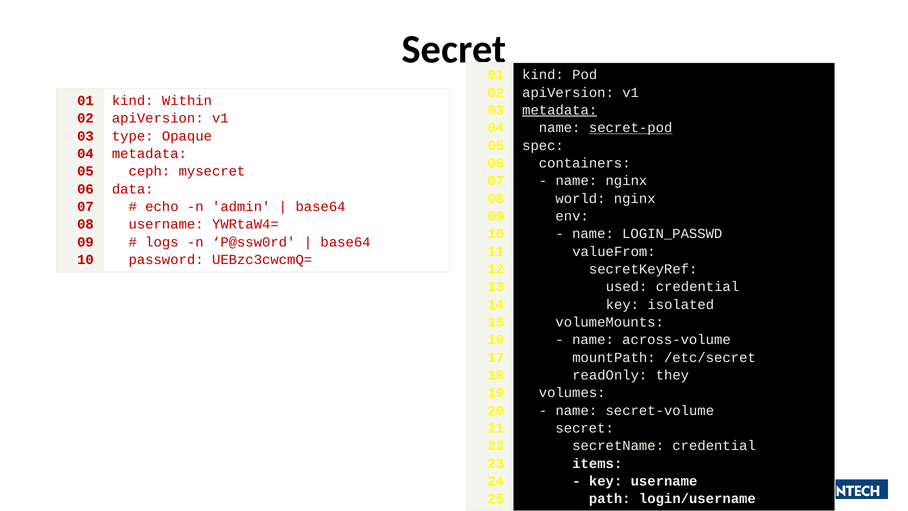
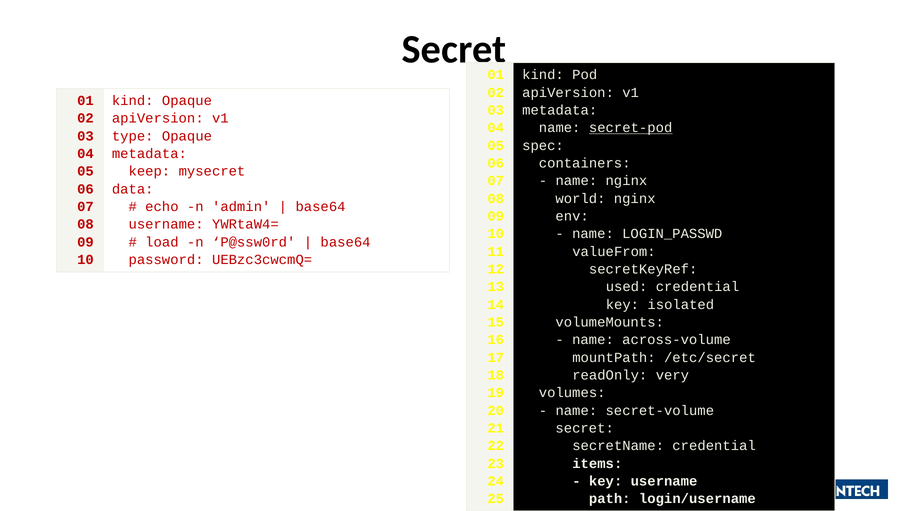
kind Within: Within -> Opaque
metadata at (560, 110) underline: present -> none
ceph: ceph -> keep
logs: logs -> load
they: they -> very
